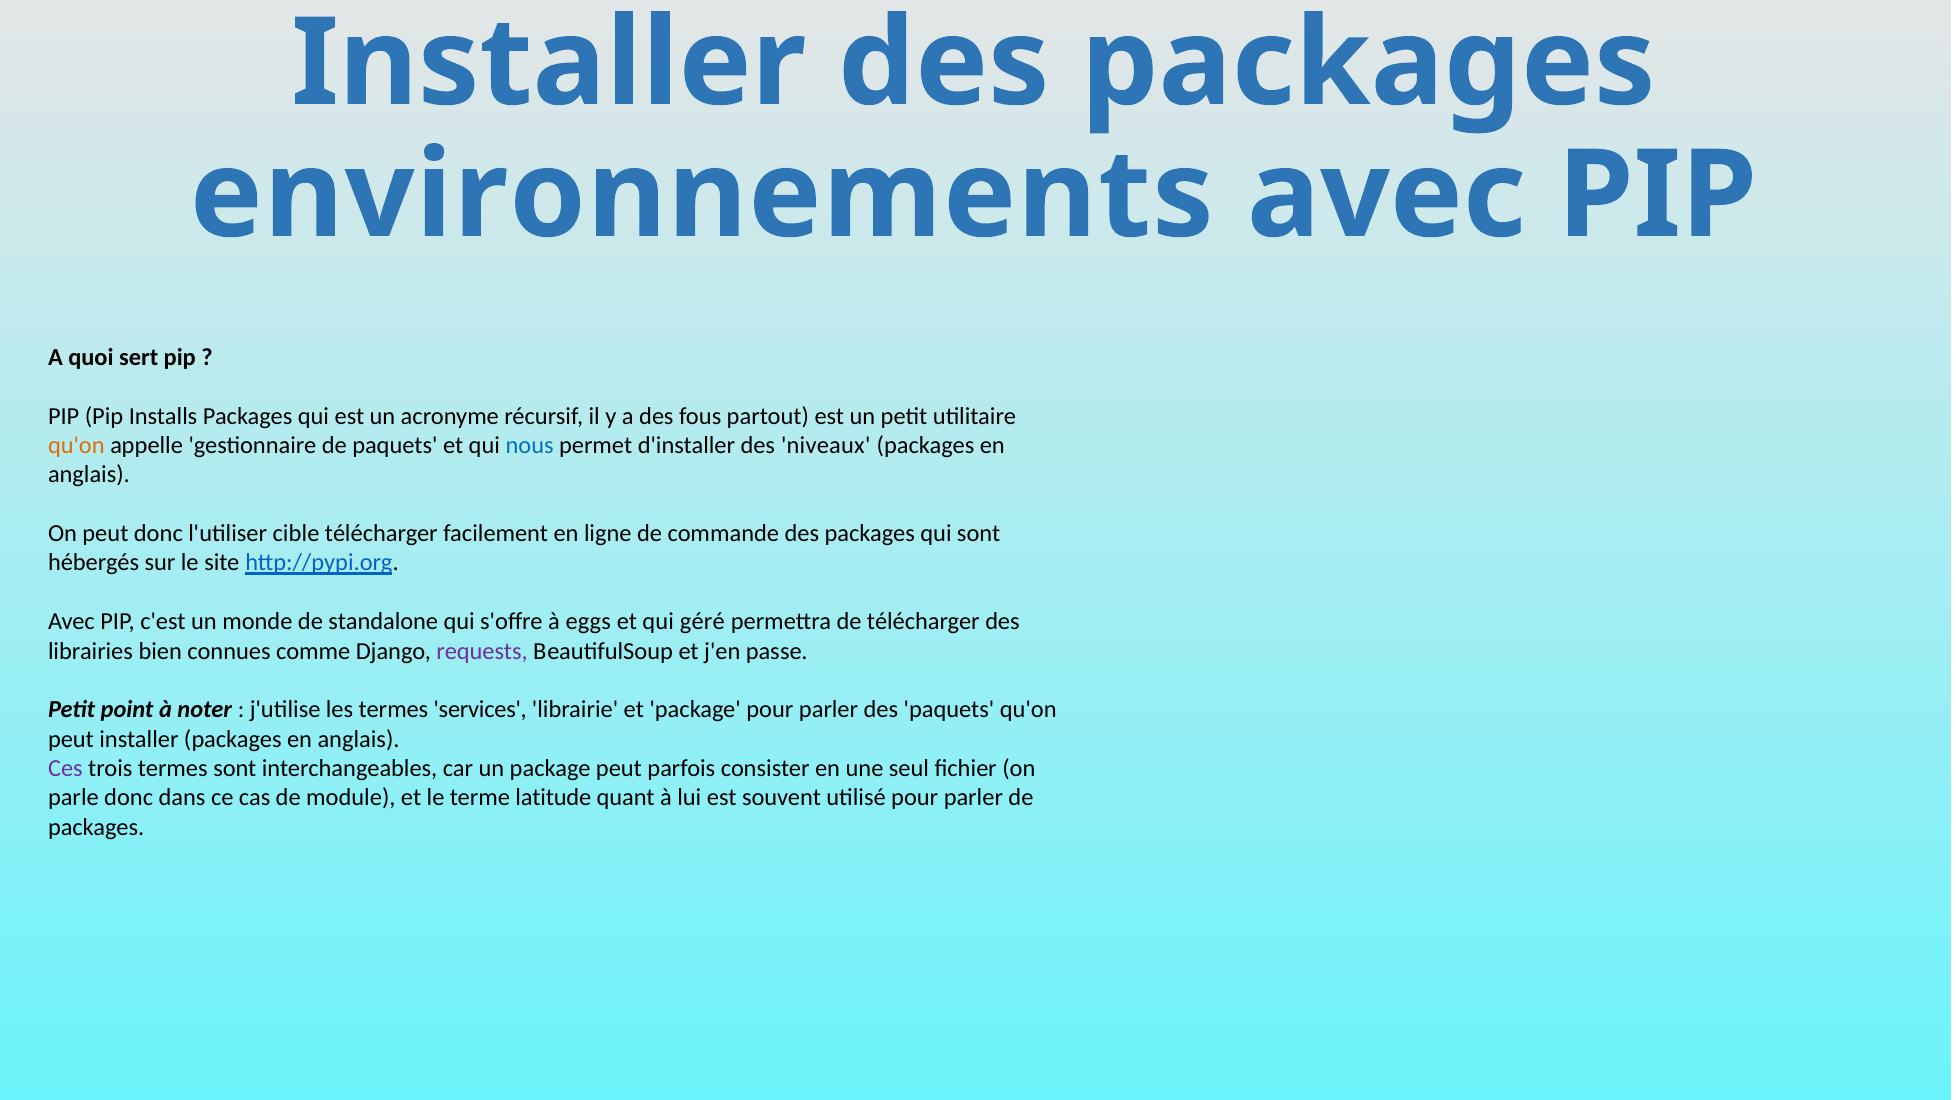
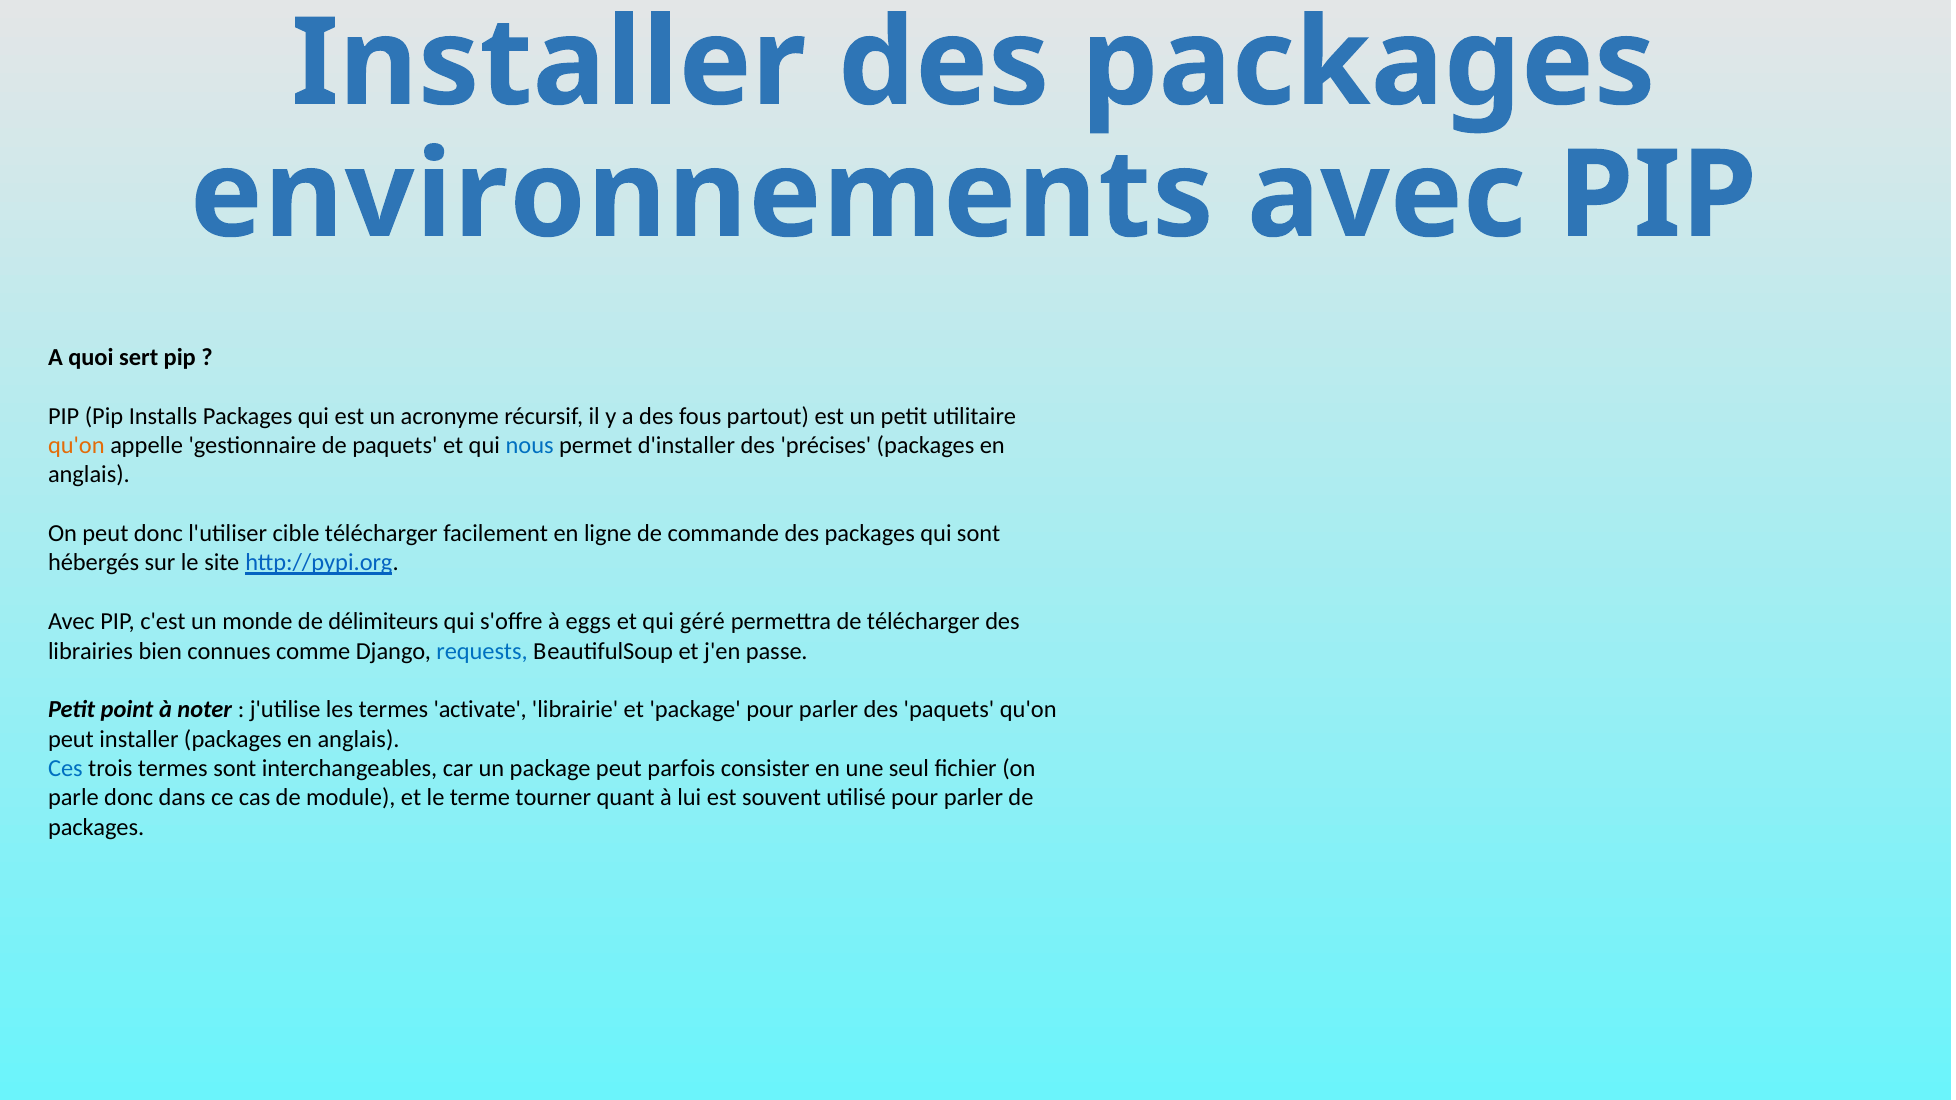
niveaux: niveaux -> précises
standalone: standalone -> délimiteurs
requests colour: purple -> blue
services: services -> activate
Ces colour: purple -> blue
latitude: latitude -> tourner
